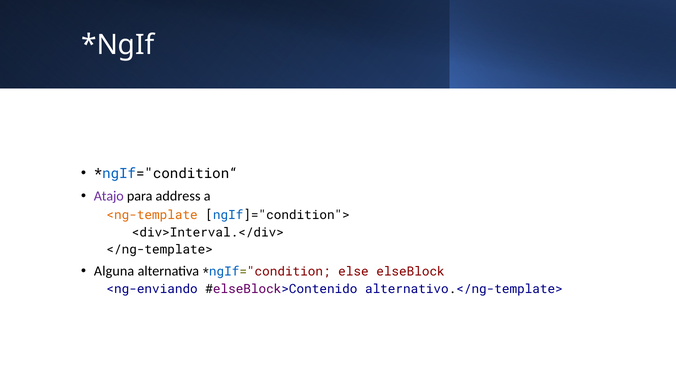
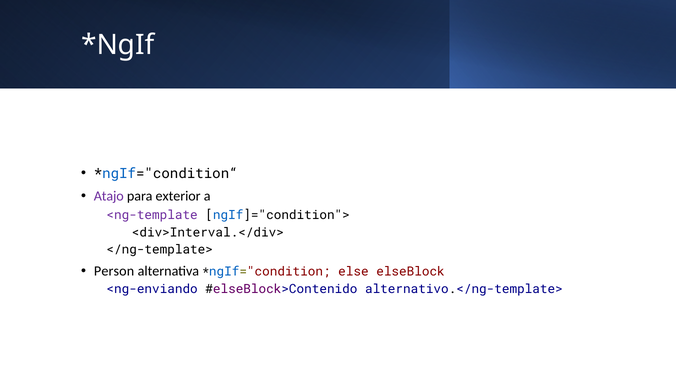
address: address -> exterior
<ng-template colour: orange -> purple
Alguna: Alguna -> Person
